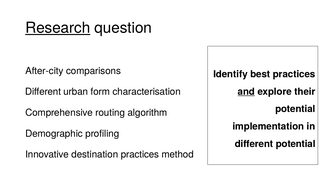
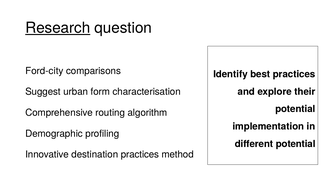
After-city: After-city -> Ford-city
Different at (43, 92): Different -> Suggest
and underline: present -> none
